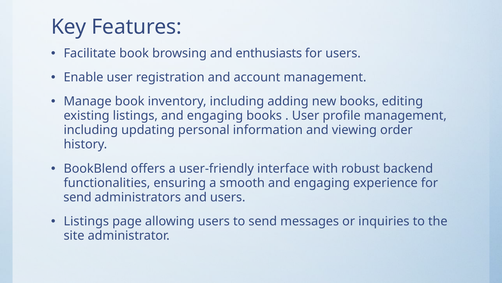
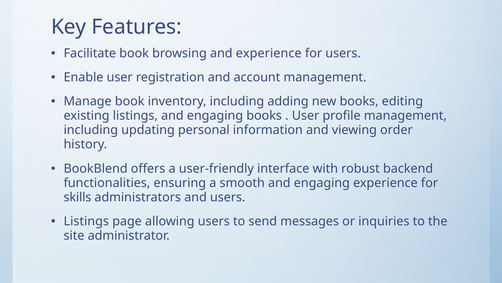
and enthusiasts: enthusiasts -> experience
send at (77, 197): send -> skills
